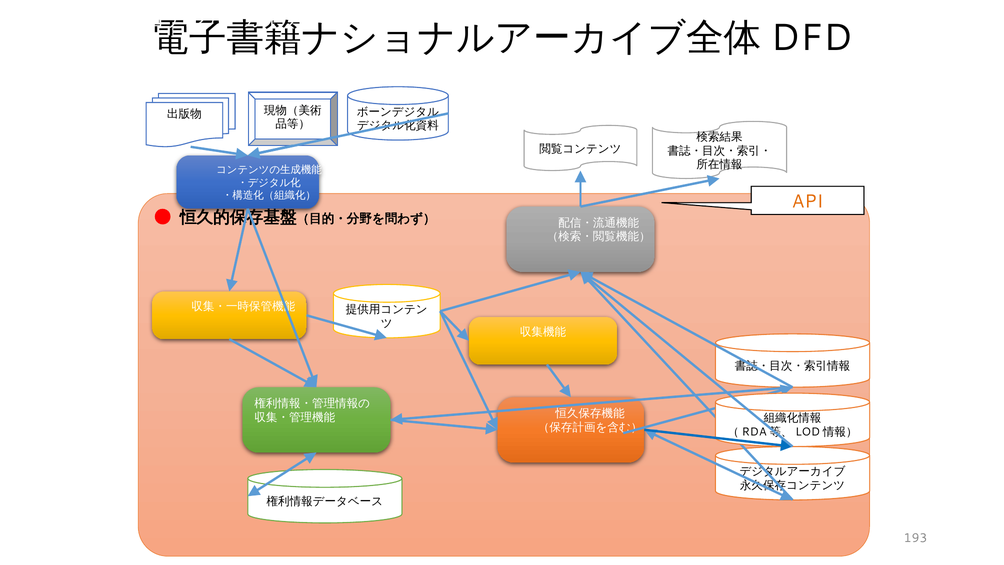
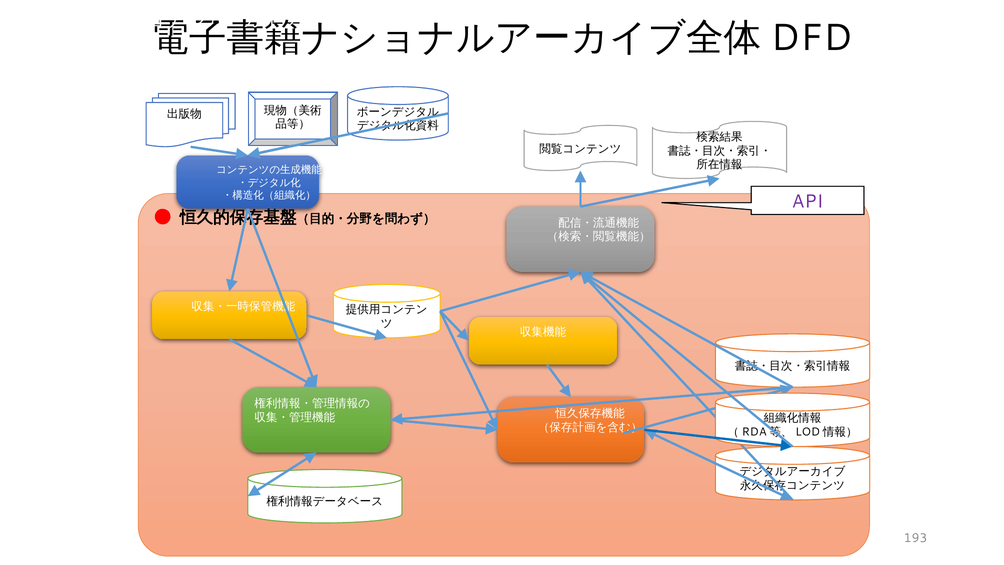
API colour: orange -> purple
